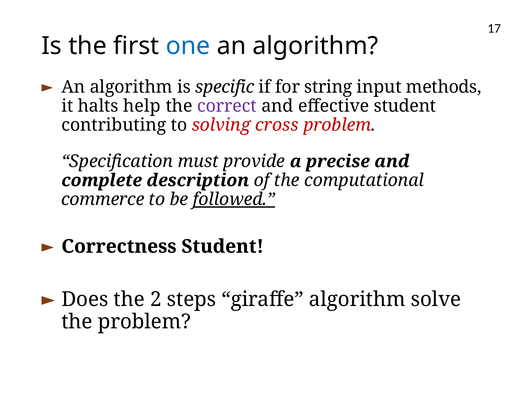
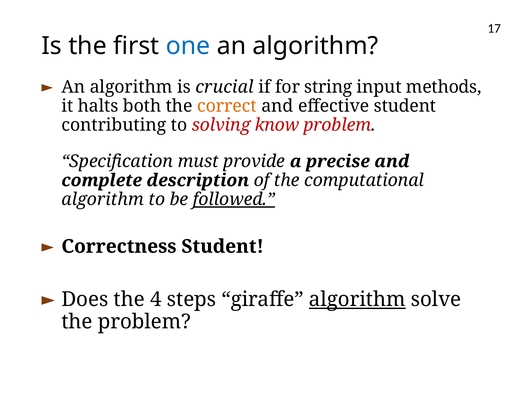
specific: specific -> crucial
help: help -> both
correct colour: purple -> orange
cross: cross -> know
commerce at (103, 199): commerce -> algorithm
2: 2 -> 4
algorithm at (357, 299) underline: none -> present
